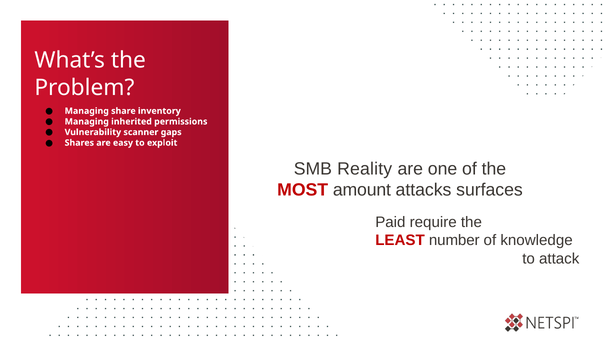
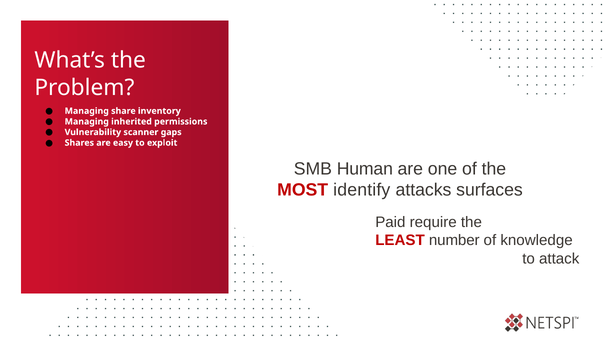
Reality: Reality -> Human
amount: amount -> identify
